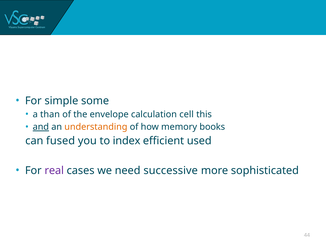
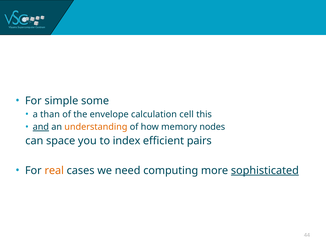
books: books -> nodes
fused: fused -> space
used: used -> pairs
real colour: purple -> orange
successive: successive -> computing
sophisticated underline: none -> present
